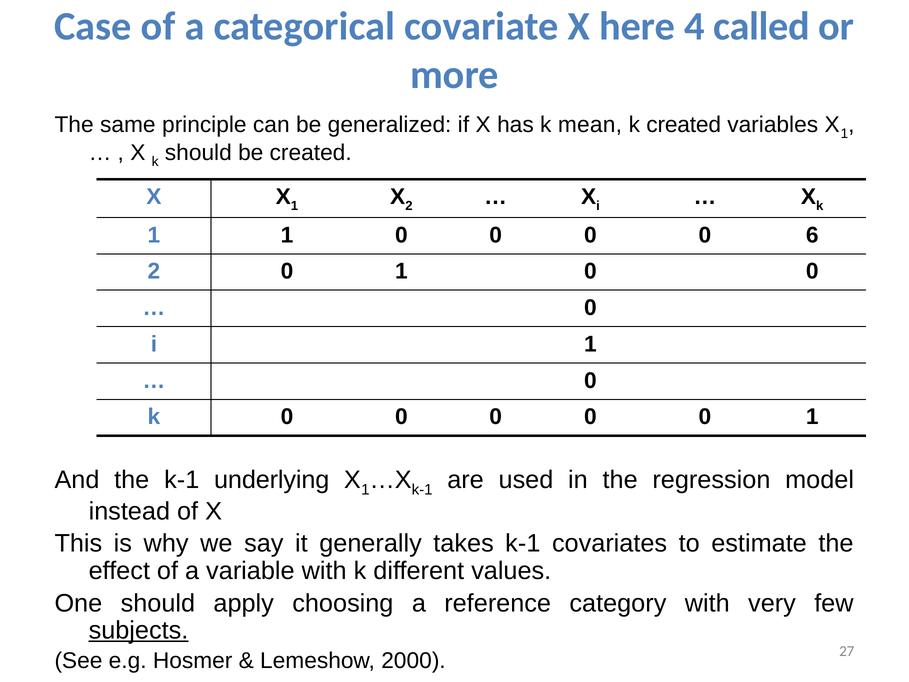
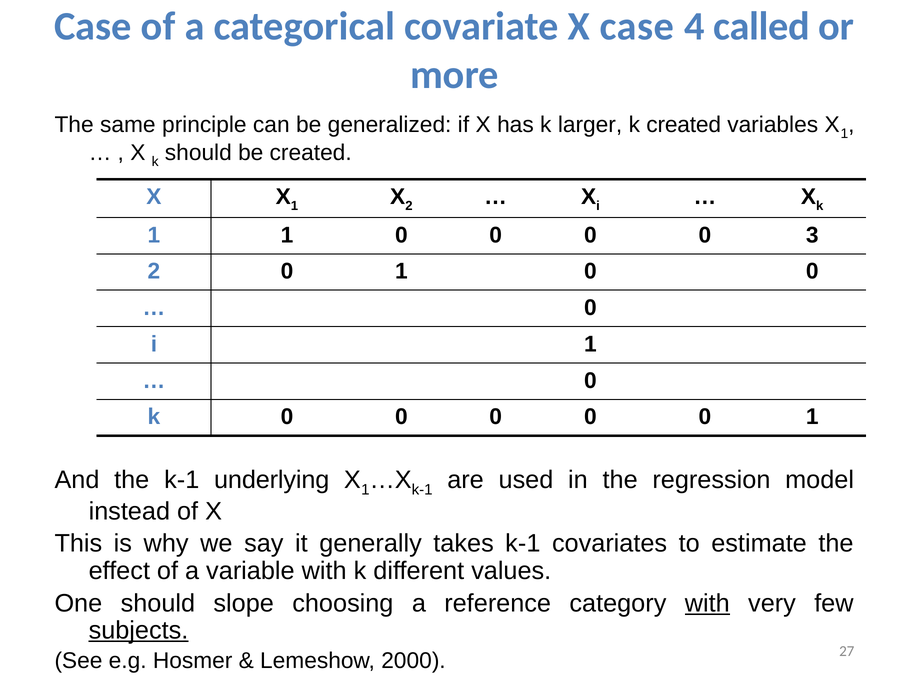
X here: here -> case
mean: mean -> larger
6: 6 -> 3
apply: apply -> slope
with at (707, 603) underline: none -> present
